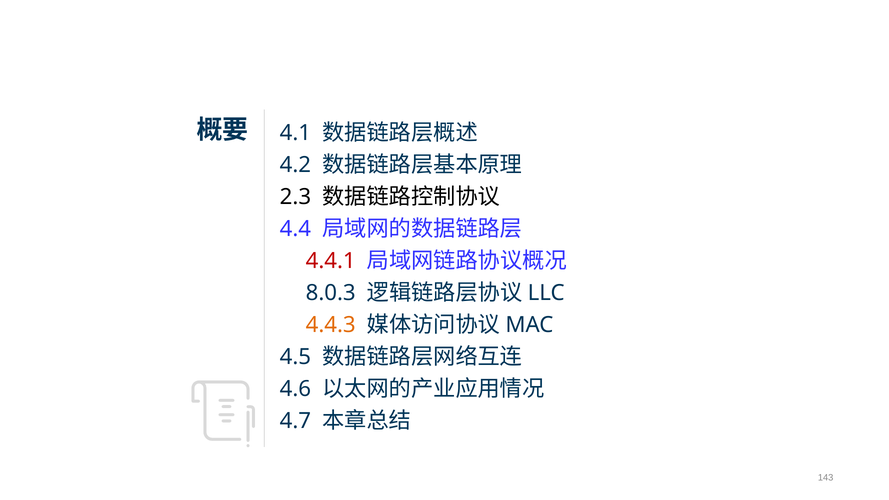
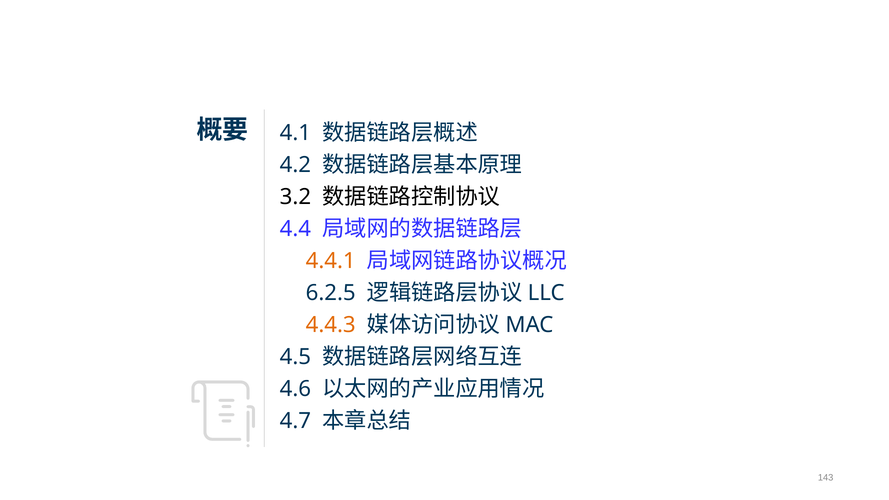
2.3: 2.3 -> 3.2
4.4.1 colour: red -> orange
8.0.3: 8.0.3 -> 6.2.5
